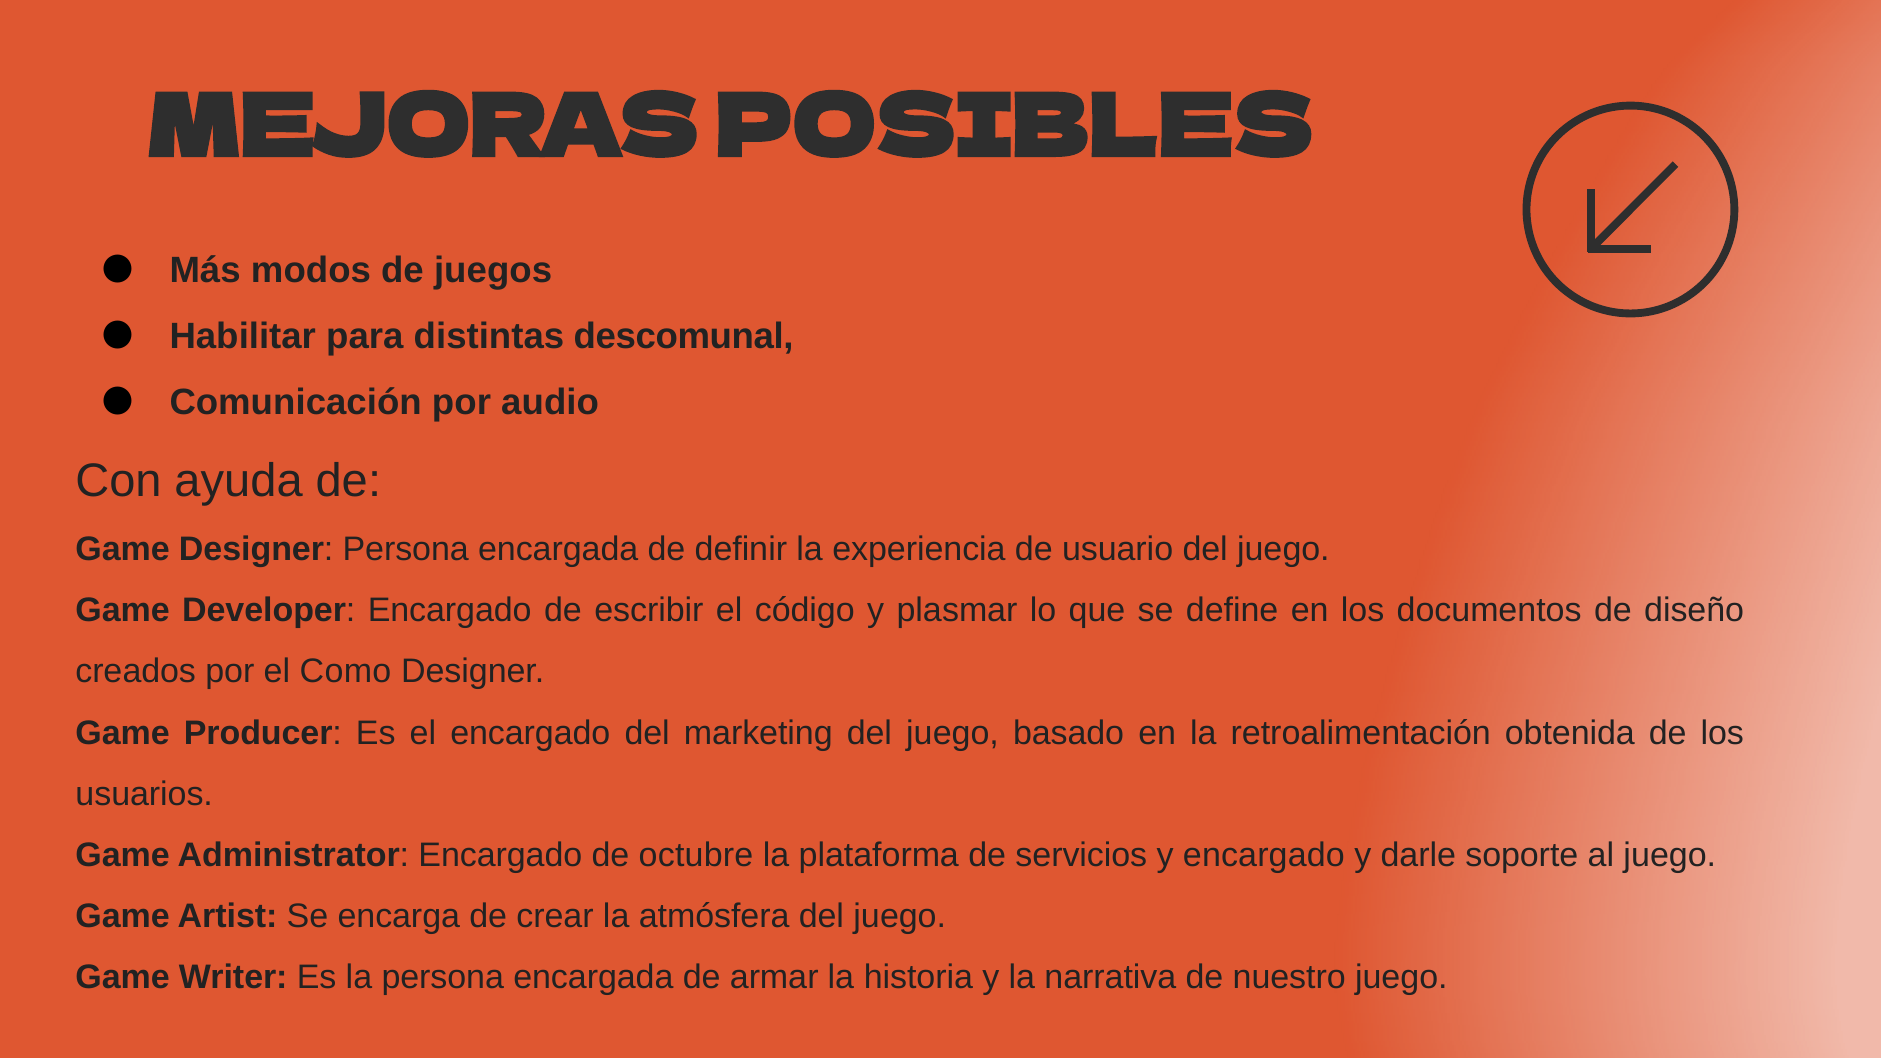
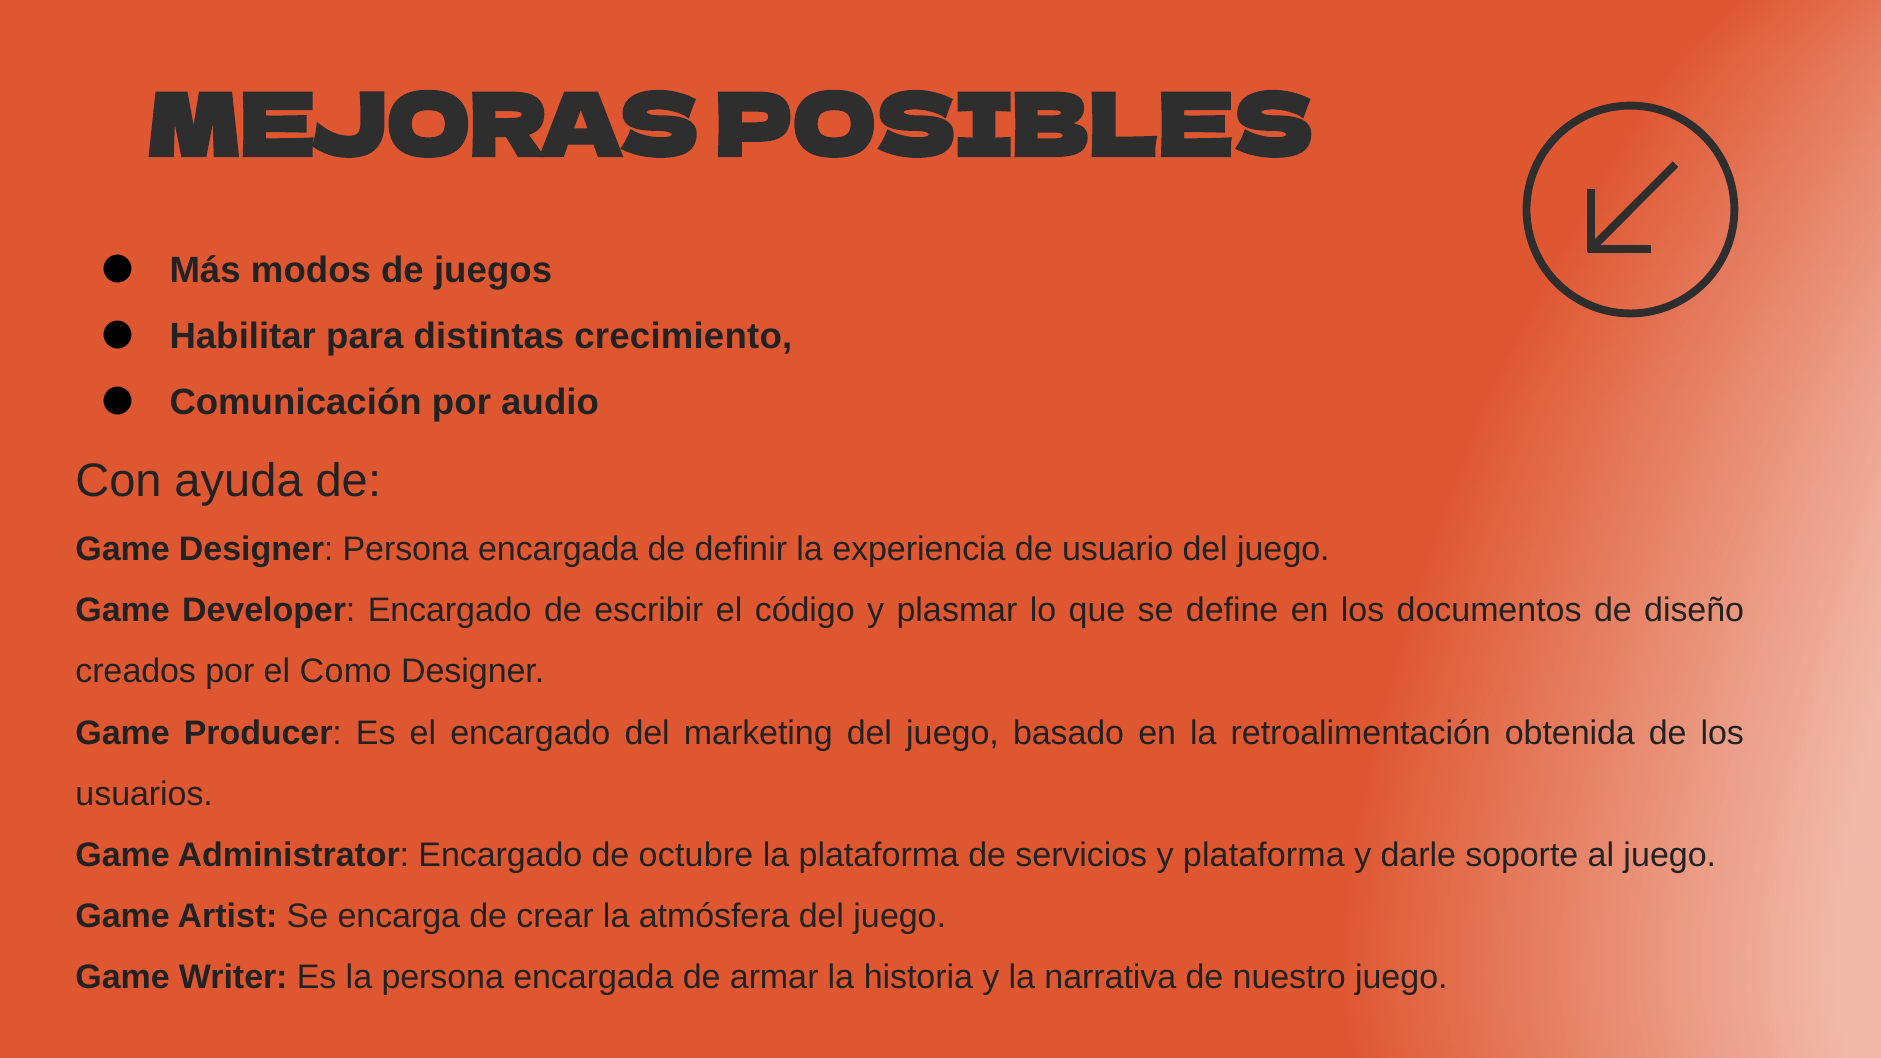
descomunal: descomunal -> crecimiento
y encargado: encargado -> plataforma
